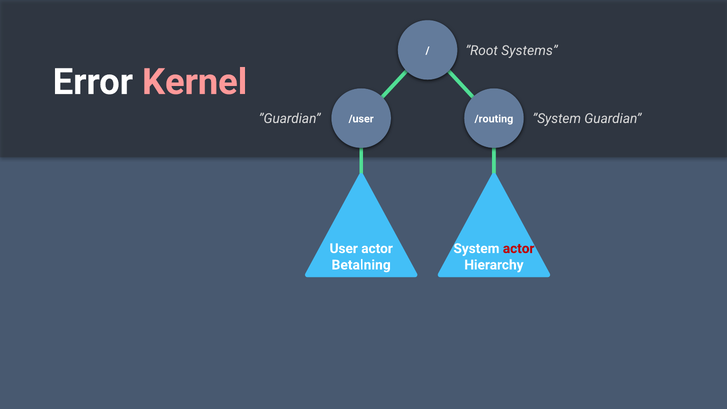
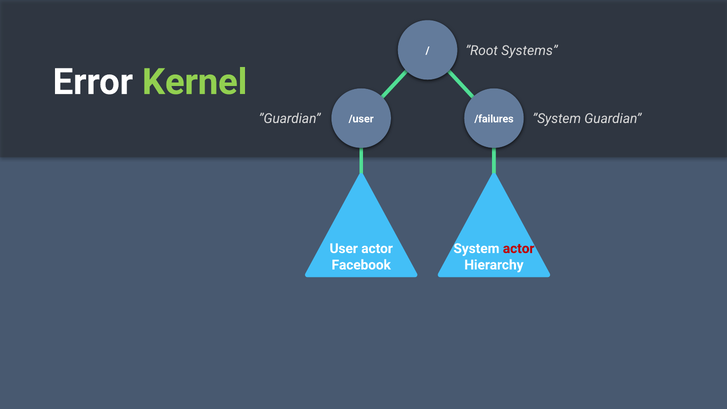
Kernel colour: pink -> light green
/routing: /routing -> /failures
Betalning: Betalning -> Facebook
